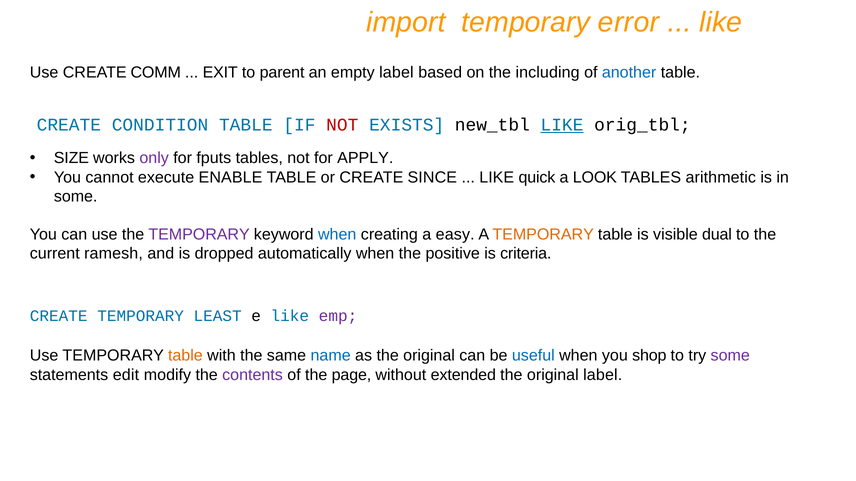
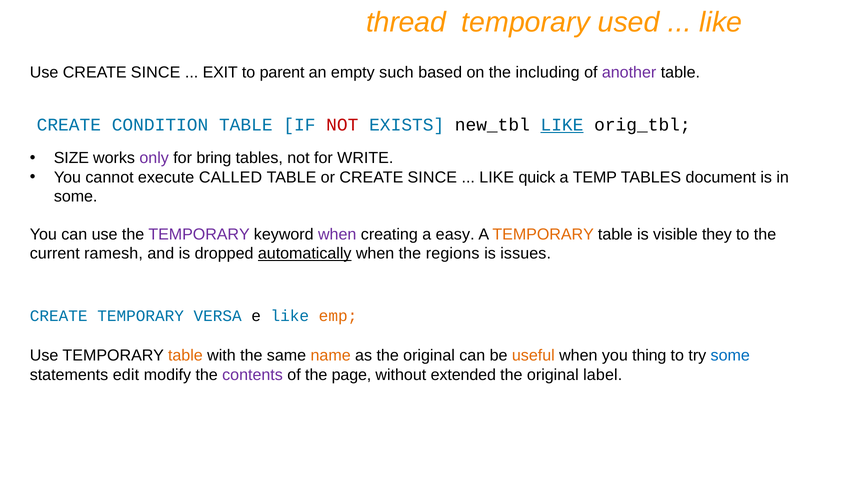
import: import -> thread
error: error -> used
Use CREATE COMM: COMM -> SINCE
empty label: label -> such
another colour: blue -> purple
fputs: fputs -> bring
APPLY: APPLY -> WRITE
ENABLE: ENABLE -> CALLED
LOOK: LOOK -> TEMP
arithmetic: arithmetic -> document
when at (337, 235) colour: blue -> purple
dual: dual -> they
automatically underline: none -> present
positive: positive -> regions
criteria: criteria -> issues
LEAST: LEAST -> VERSA
emp colour: purple -> orange
name colour: blue -> orange
useful colour: blue -> orange
shop: shop -> thing
some at (730, 356) colour: purple -> blue
